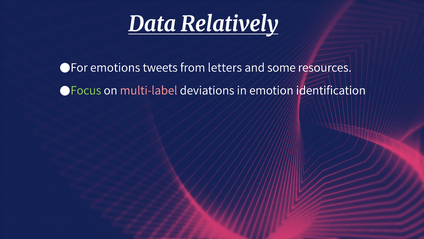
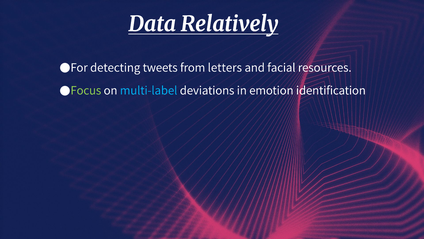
emotions: emotions -> detecting
some: some -> facial
multi-label colour: pink -> light blue
